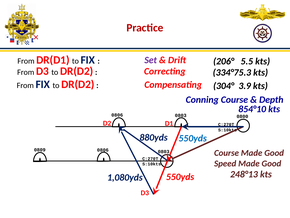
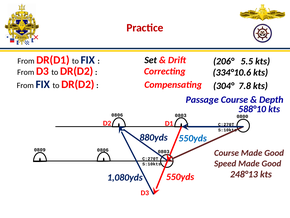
Set colour: purple -> black
334°75.3: 334°75.3 -> 334°10.6
3.9: 3.9 -> 7.8
Conning: Conning -> Passage
854°10: 854°10 -> 588°10
